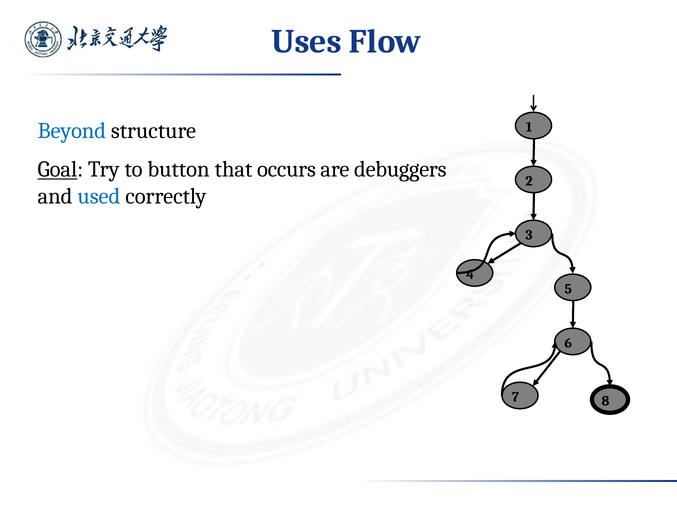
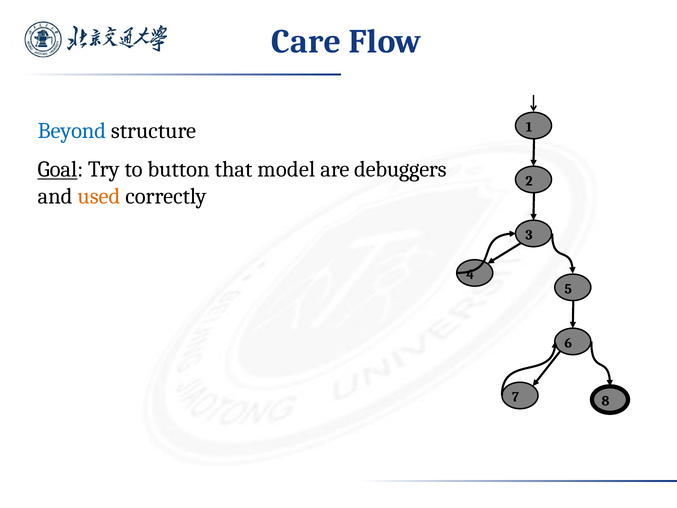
Uses: Uses -> Care
occurs: occurs -> model
used colour: blue -> orange
